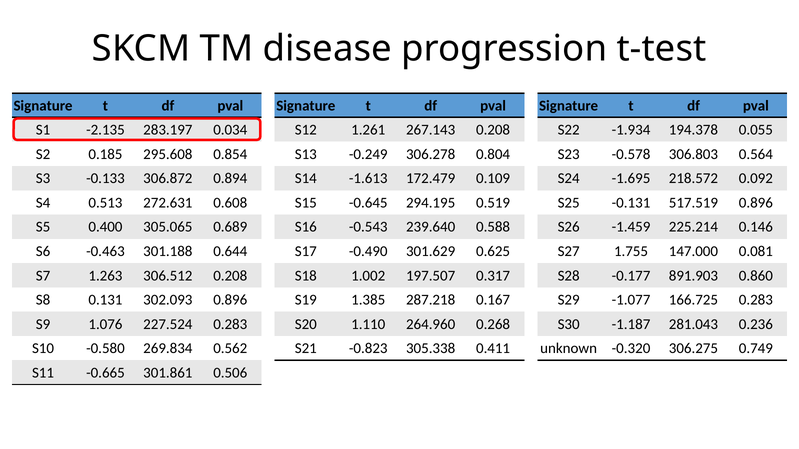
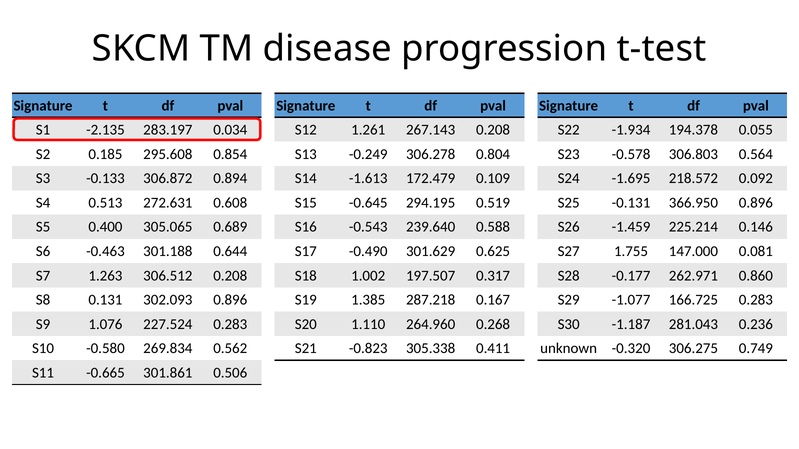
517.519: 517.519 -> 366.950
891.903: 891.903 -> 262.971
